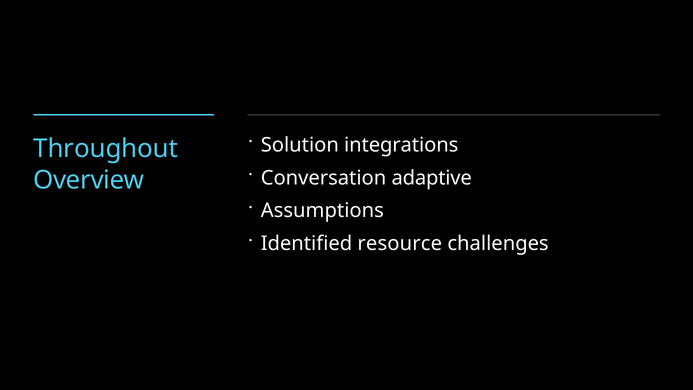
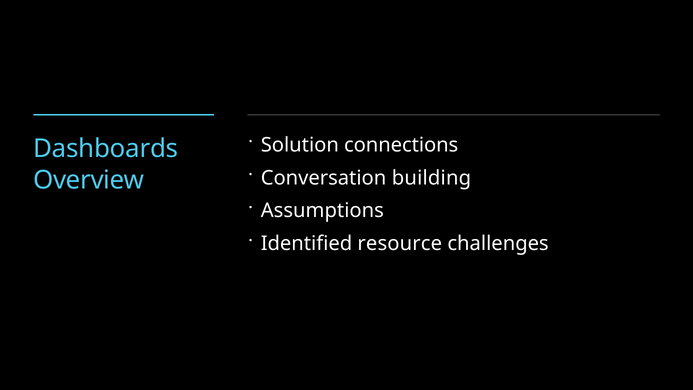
integrations: integrations -> connections
Throughout: Throughout -> Dashboards
adaptive: adaptive -> building
